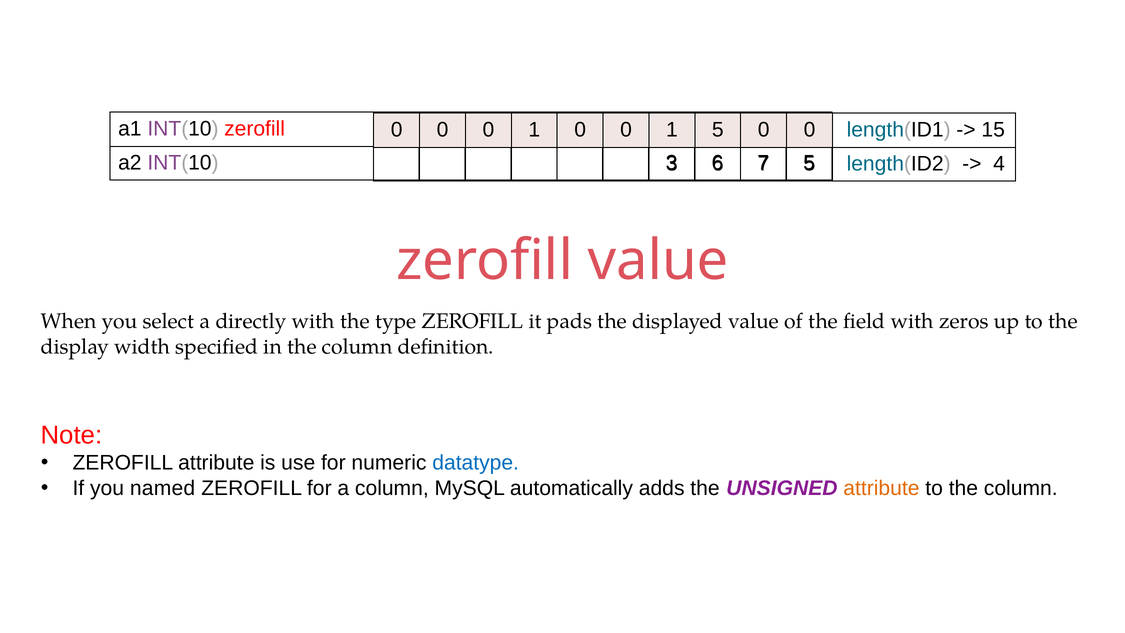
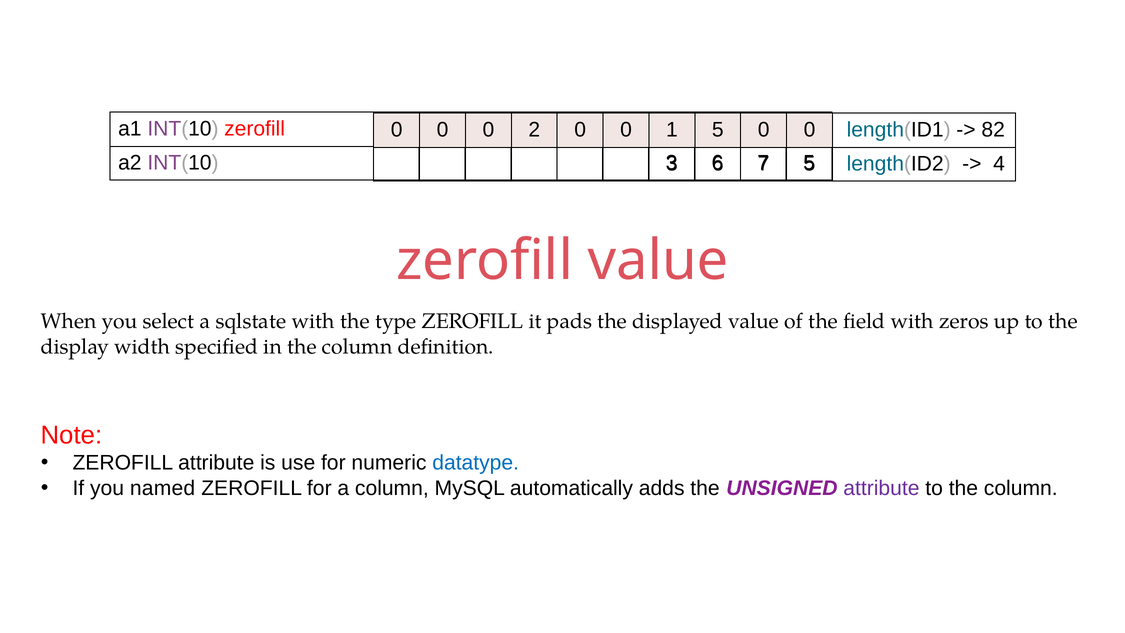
0 0 0 1: 1 -> 2
15: 15 -> 82
directly: directly -> sqlstate
attribute at (881, 488) colour: orange -> purple
